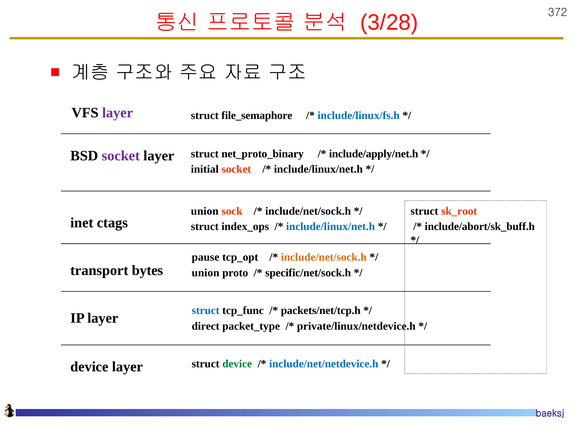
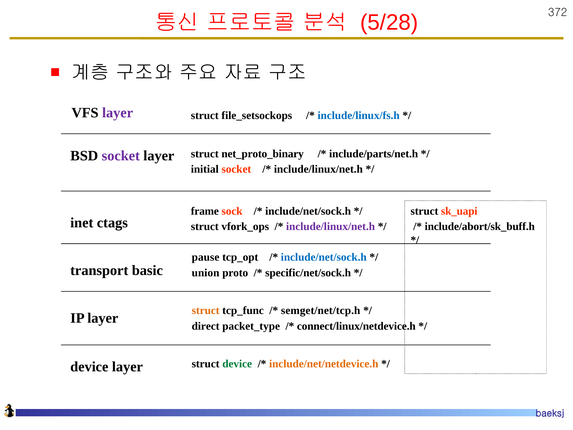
3/28: 3/28 -> 5/28
file_semaphore: file_semaphore -> file_setsockops
include/apply/net.h: include/apply/net.h -> include/parts/net.h
sk_root: sk_root -> sk_uapi
union at (205, 211): union -> frame
index_ops: index_ops -> vfork_ops
include/linux/net.h at (331, 227) colour: blue -> purple
include/net/sock.h at (324, 257) colour: orange -> blue
bytes: bytes -> basic
struct at (206, 310) colour: blue -> orange
packets/net/tcp.h: packets/net/tcp.h -> semget/net/tcp.h
private/linux/netdevice.h: private/linux/netdevice.h -> connect/linux/netdevice.h
include/net/netdevice.h colour: blue -> orange
